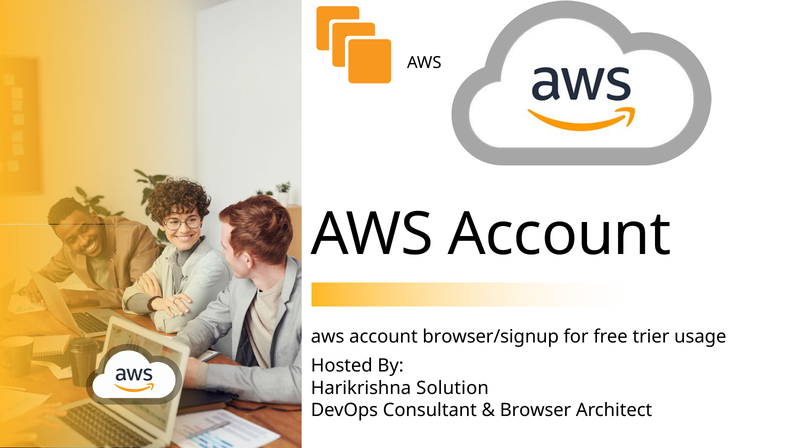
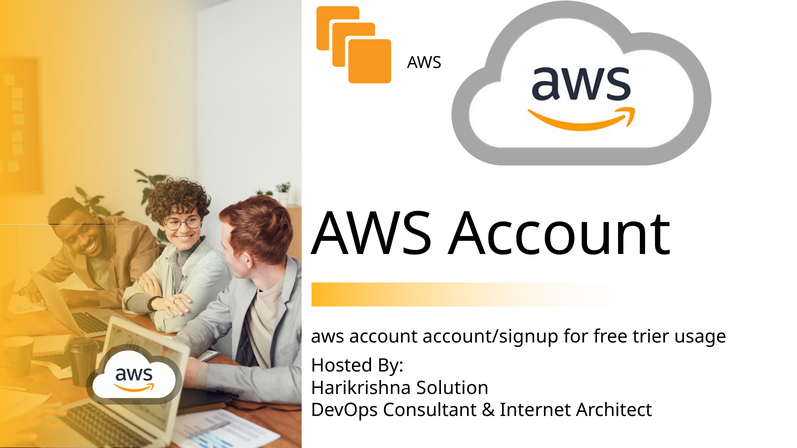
browser/signup: browser/signup -> account/signup
Browser: Browser -> Internet
